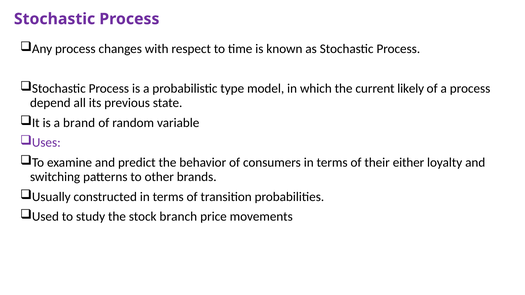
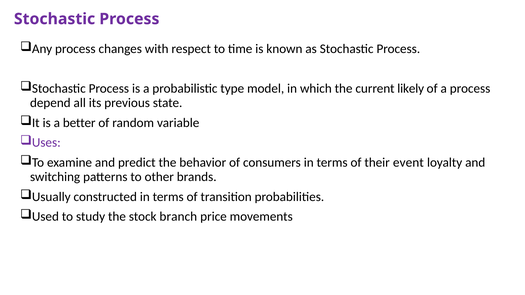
brand: brand -> better
either: either -> event
